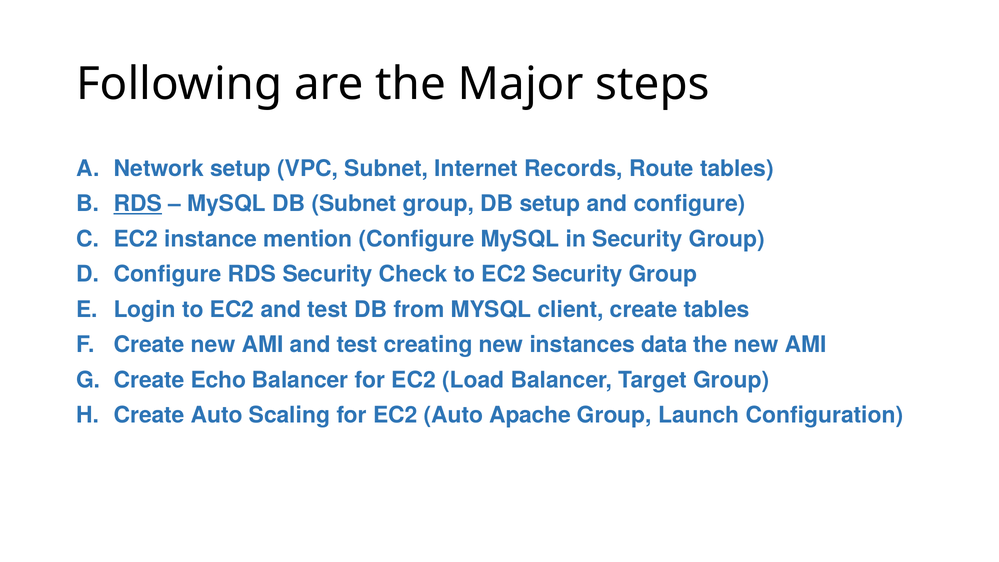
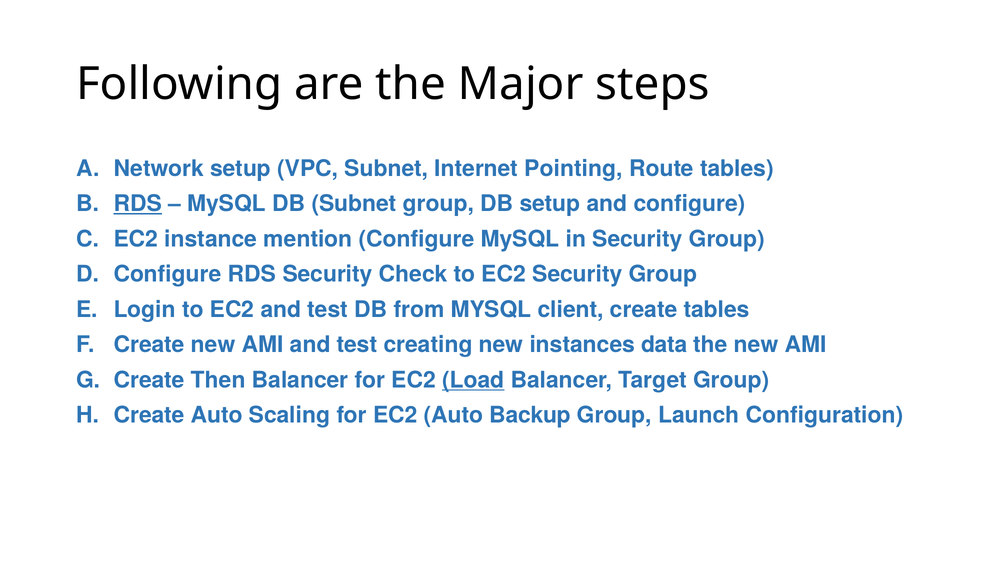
Records: Records -> Pointing
Echo: Echo -> Then
Load underline: none -> present
Apache: Apache -> Backup
